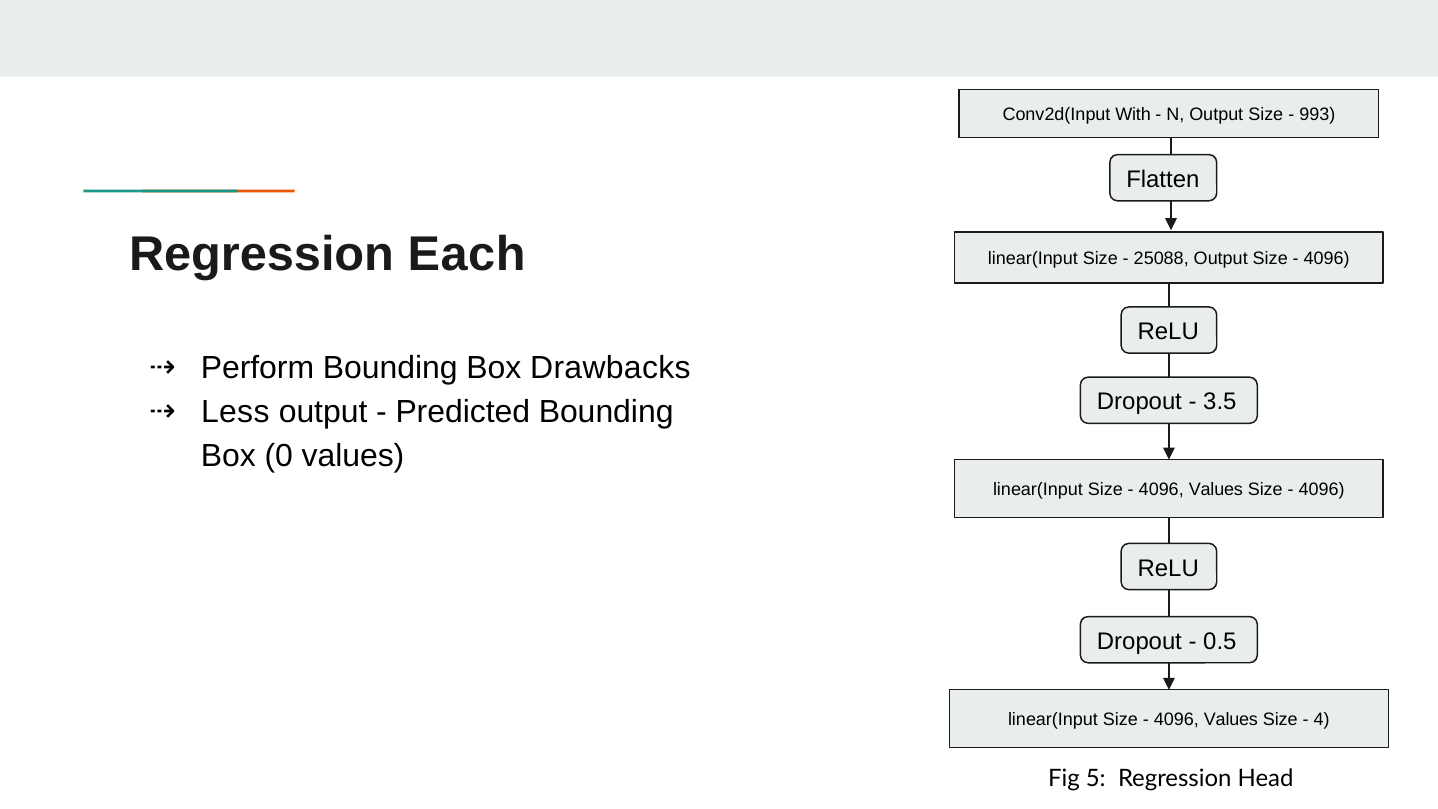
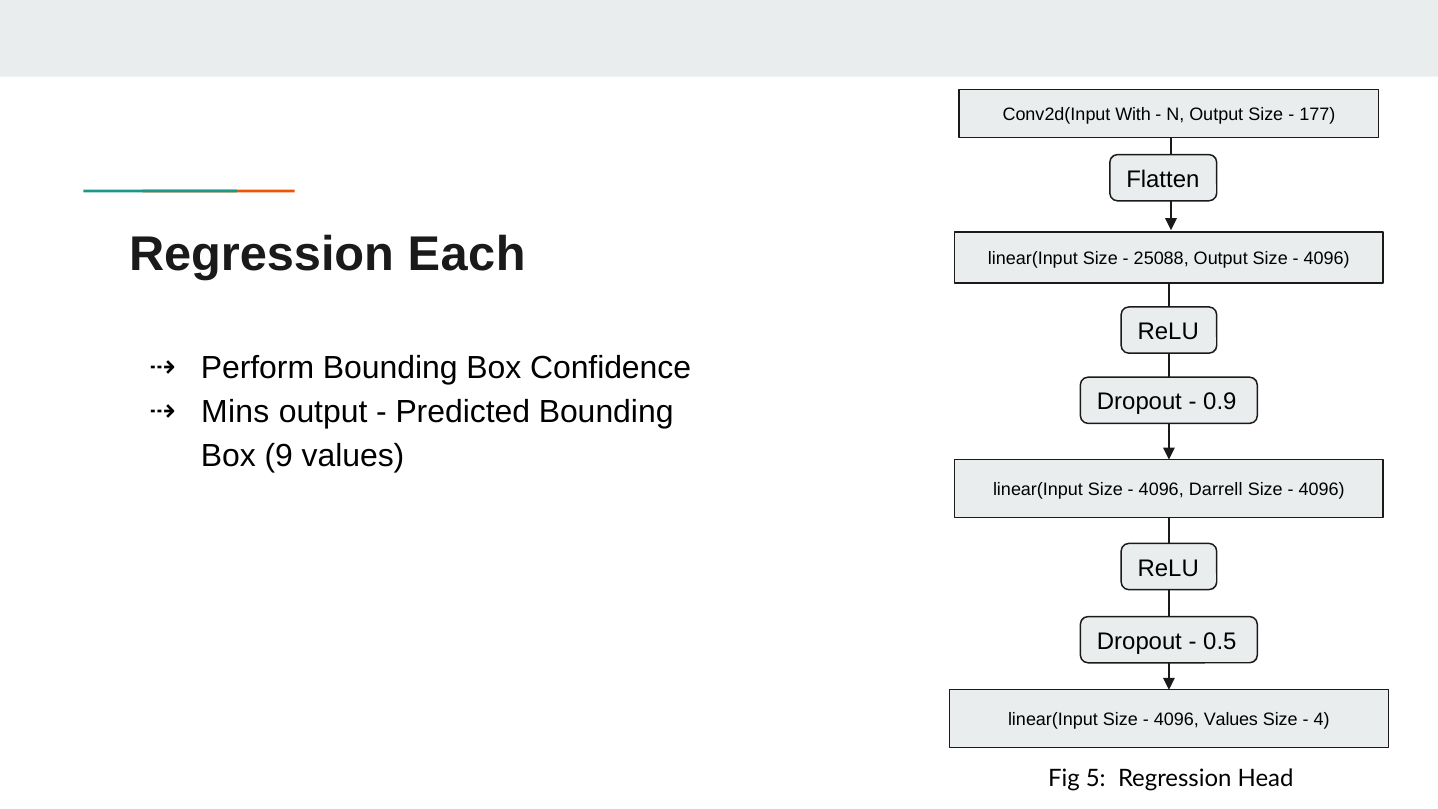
993: 993 -> 177
Drawbacks: Drawbacks -> Confidence
3.5: 3.5 -> 0.9
Less: Less -> Mins
0: 0 -> 9
Values at (1216, 490): Values -> Darrell
